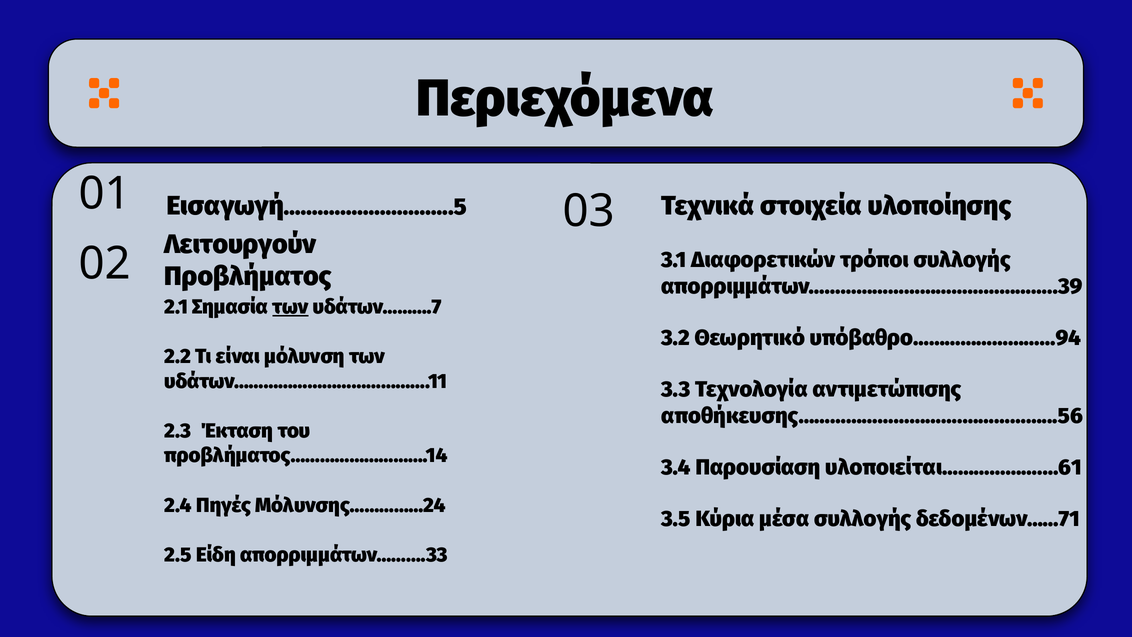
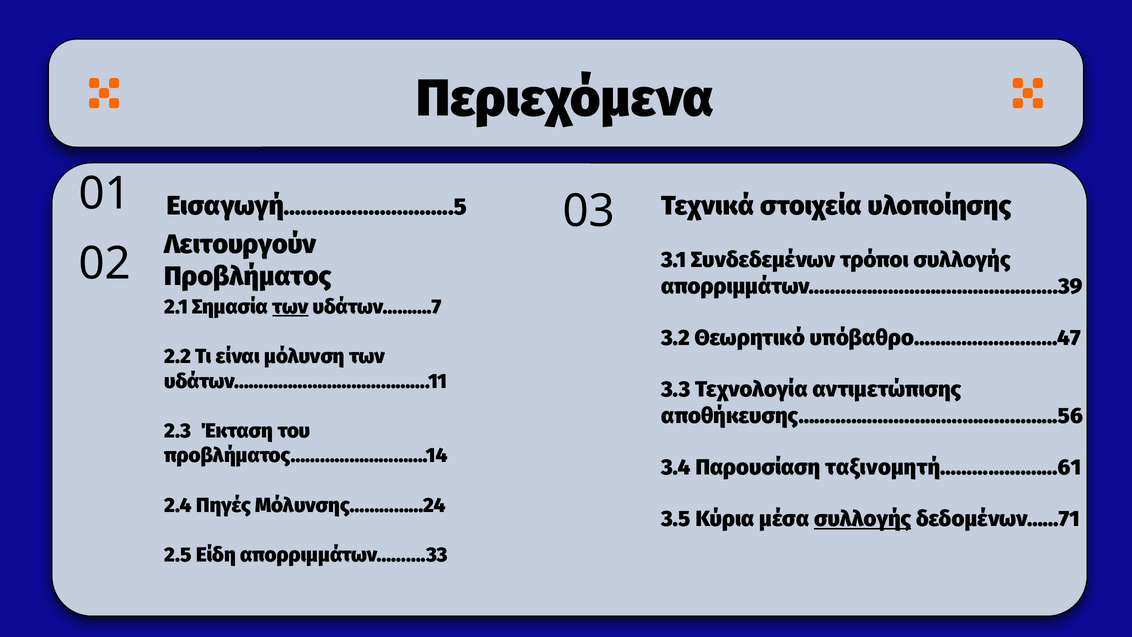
Διαφορετικών: Διαφορετικών -> Συνδεδεμένων
υπόβαθρο………………………94: υπόβαθρο………………………94 -> υπόβαθρο………………………47
υλοποιείται……………….…61: υλοποιείται……………….…61 -> ταξινομητή……………….…61
συλλογής at (863, 519) underline: none -> present
